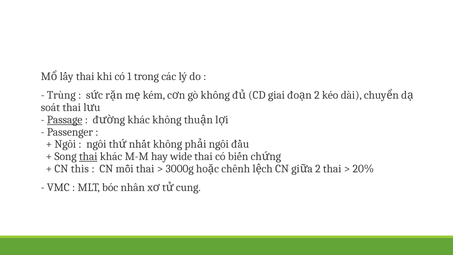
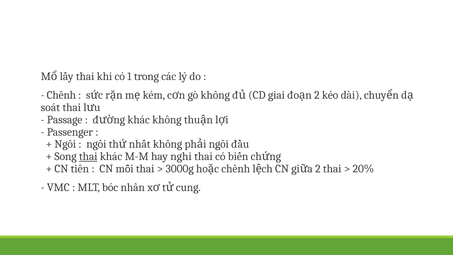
Trùng at (61, 95): Trùng -> Chênh
Passage underline: present -> none
wide: wide -> nghi
this: this -> tiên
